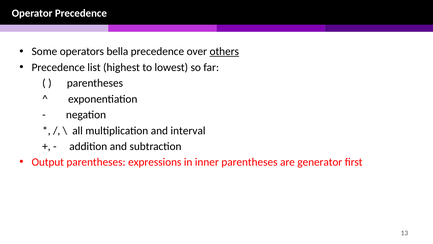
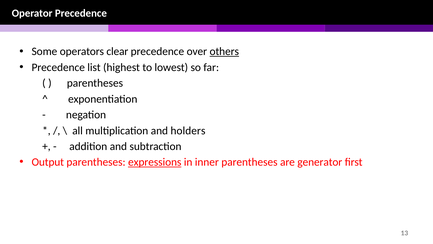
bella: bella -> clear
interval: interval -> holders
expressions underline: none -> present
